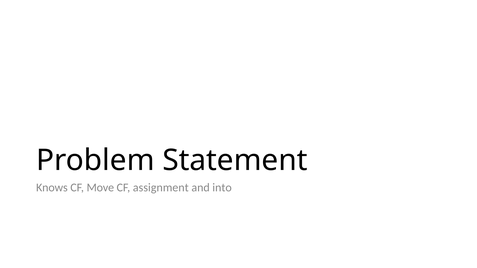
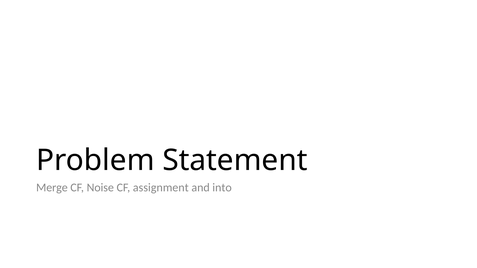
Knows: Knows -> Merge
Move: Move -> Noise
